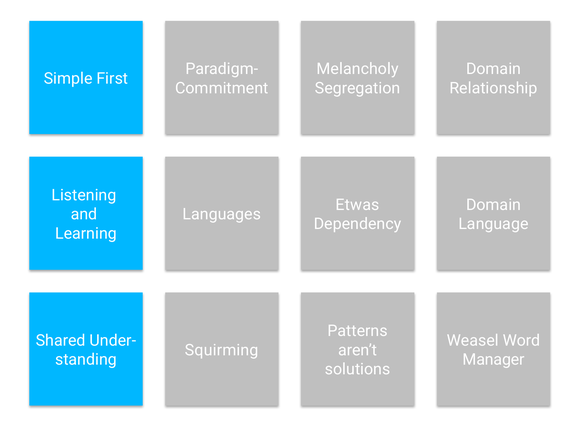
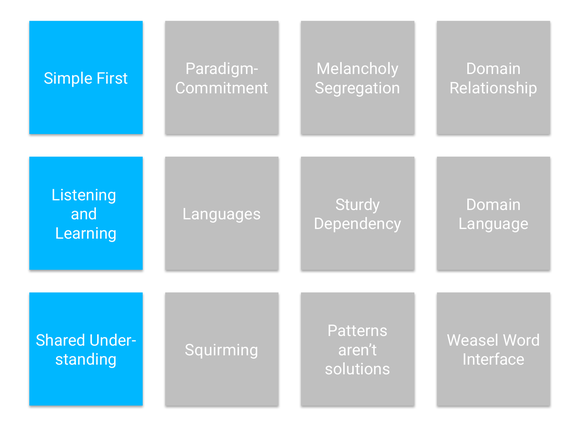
Etwas: Etwas -> Sturdy
Manager: Manager -> Interface
